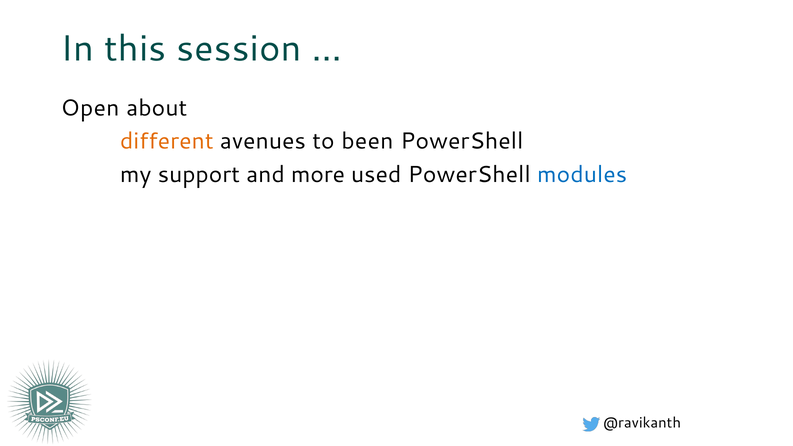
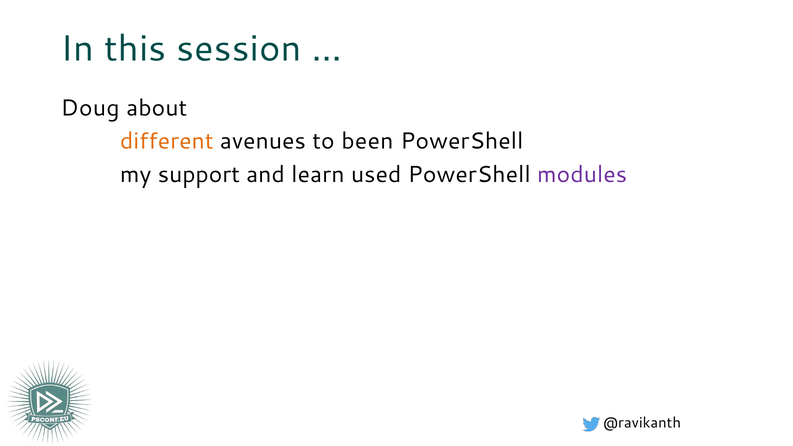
Open: Open -> Doug
more: more -> learn
modules colour: blue -> purple
